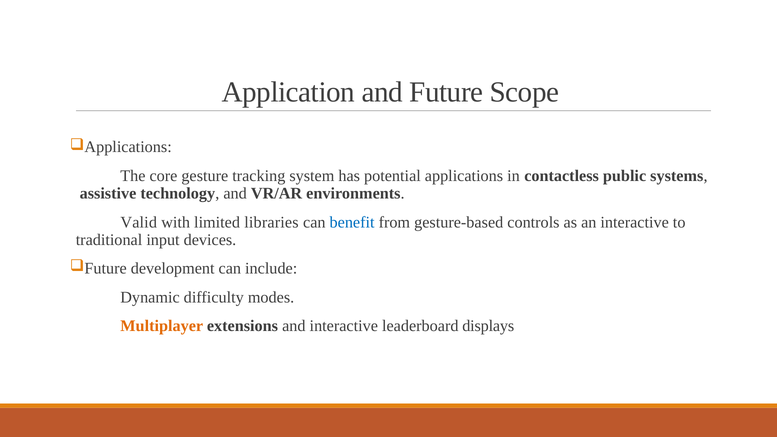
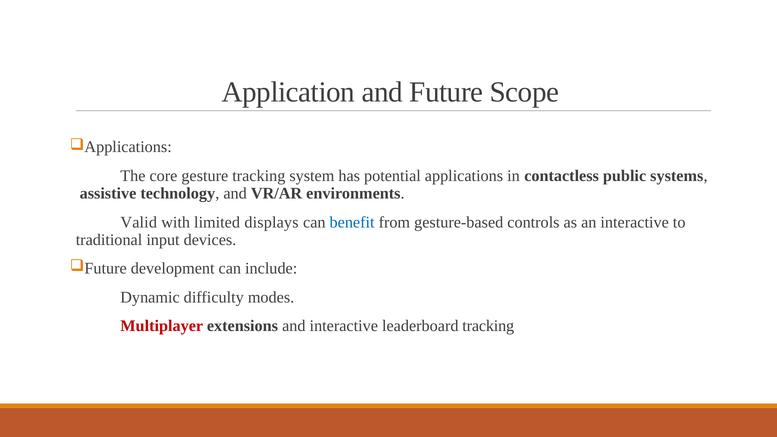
libraries: libraries -> displays
Multiplayer colour: orange -> red
leaderboard displays: displays -> tracking
